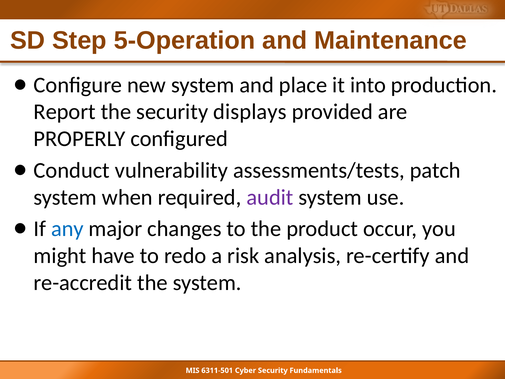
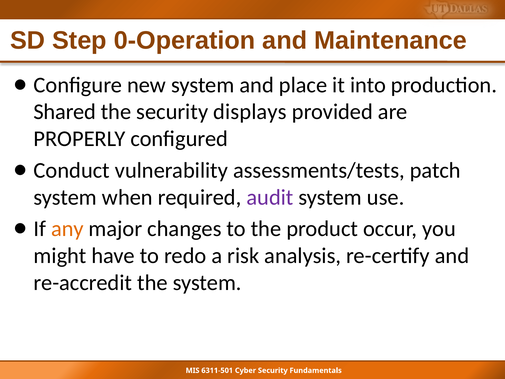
5-Operation: 5-Operation -> 0-Operation
Report: Report -> Shared
any colour: blue -> orange
